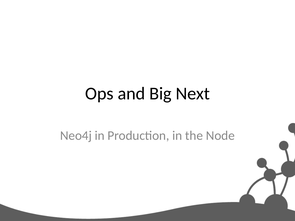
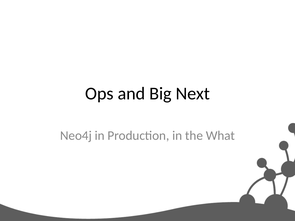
Node: Node -> What
